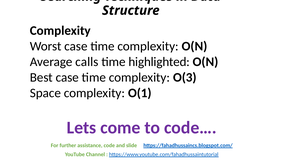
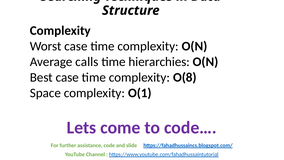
highlighted: highlighted -> hierarchies
O(3: O(3 -> O(8
